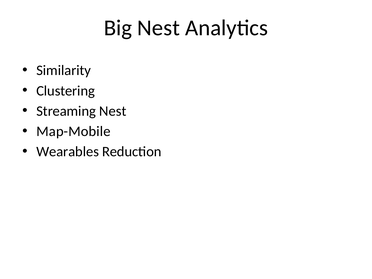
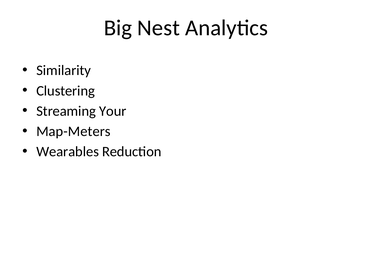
Streaming Nest: Nest -> Your
Map-Mobile: Map-Mobile -> Map-Meters
